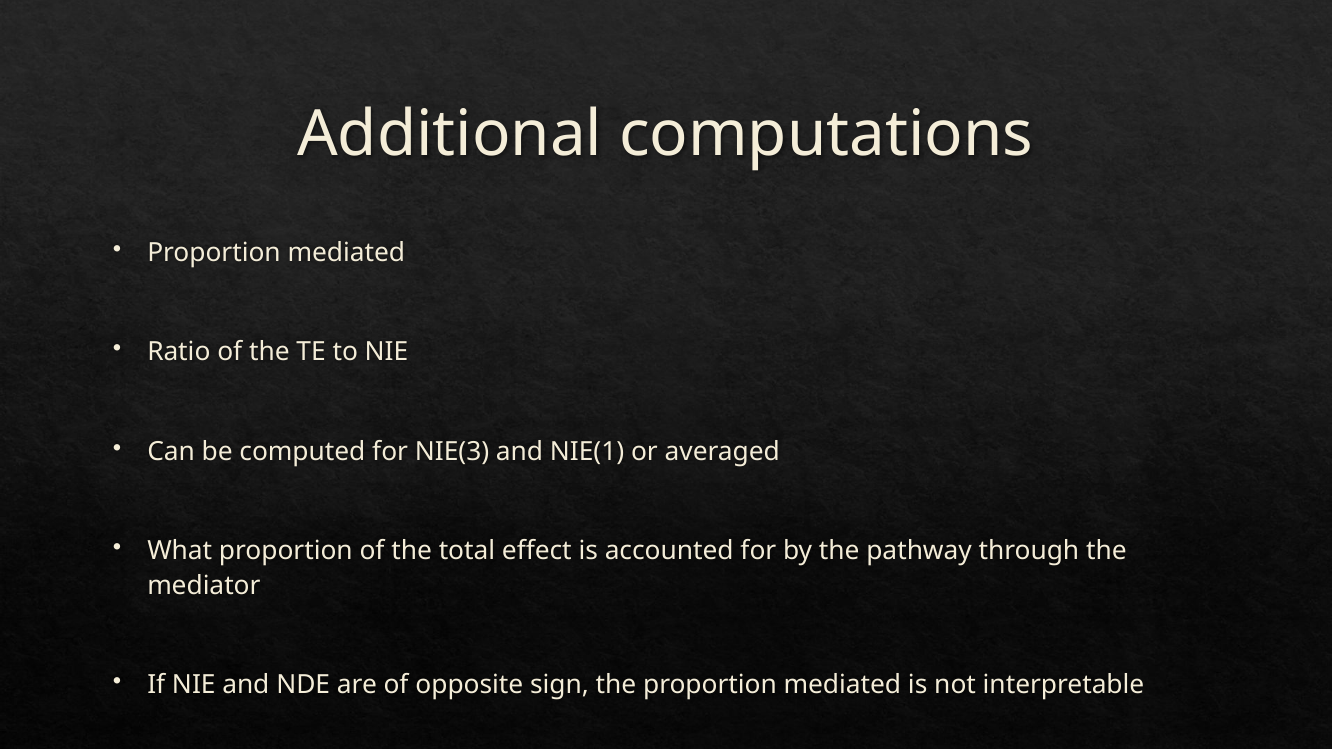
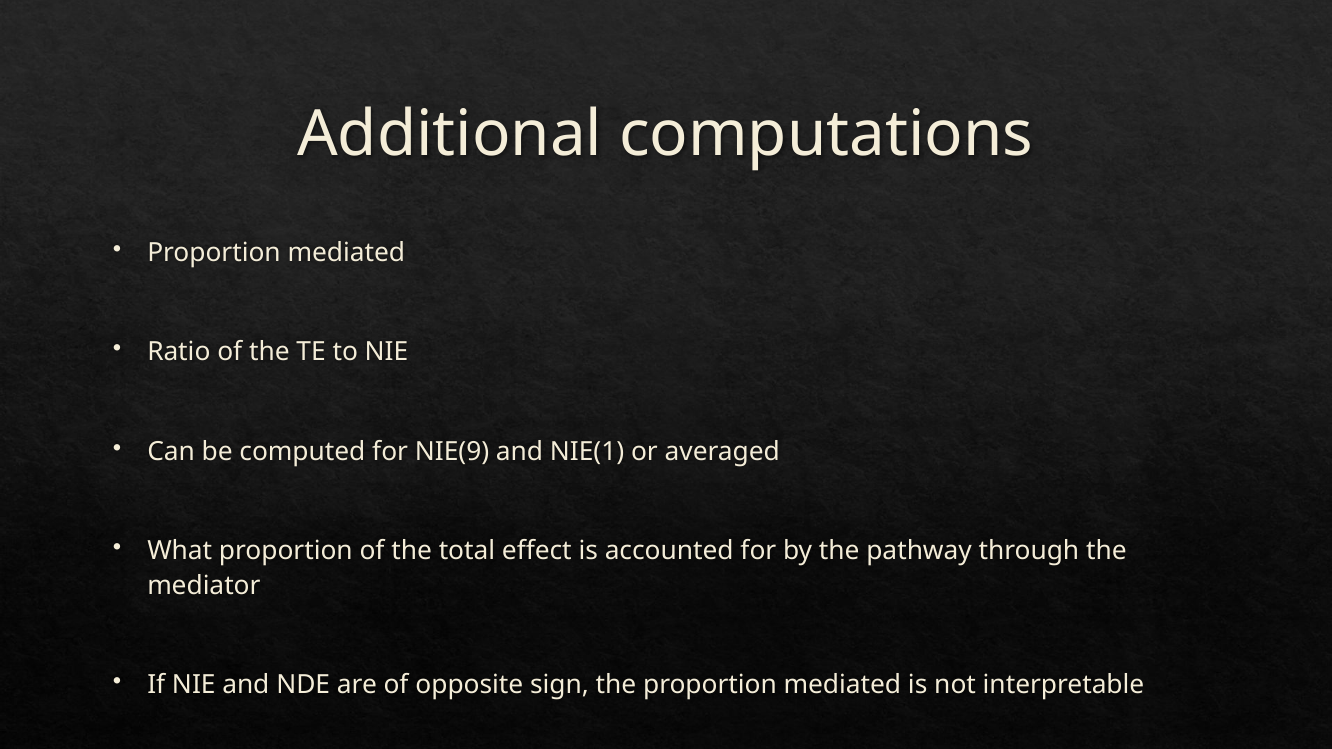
NIE(3: NIE(3 -> NIE(9
